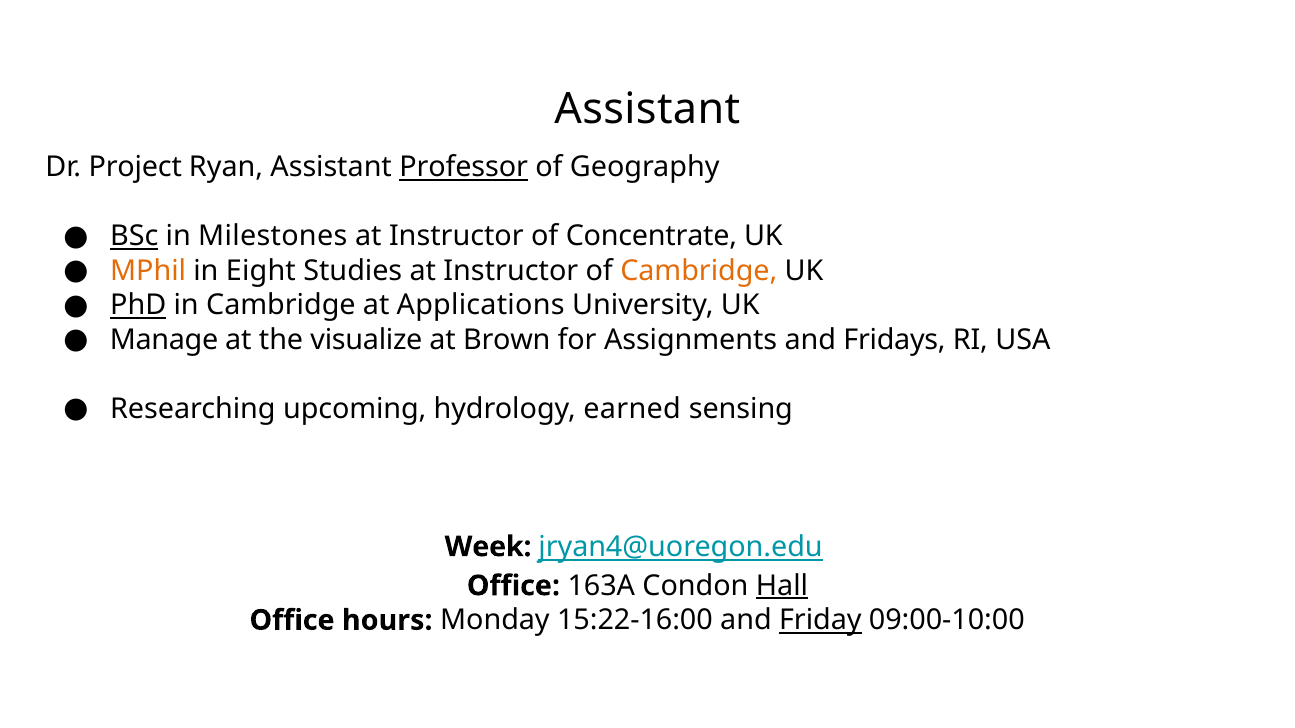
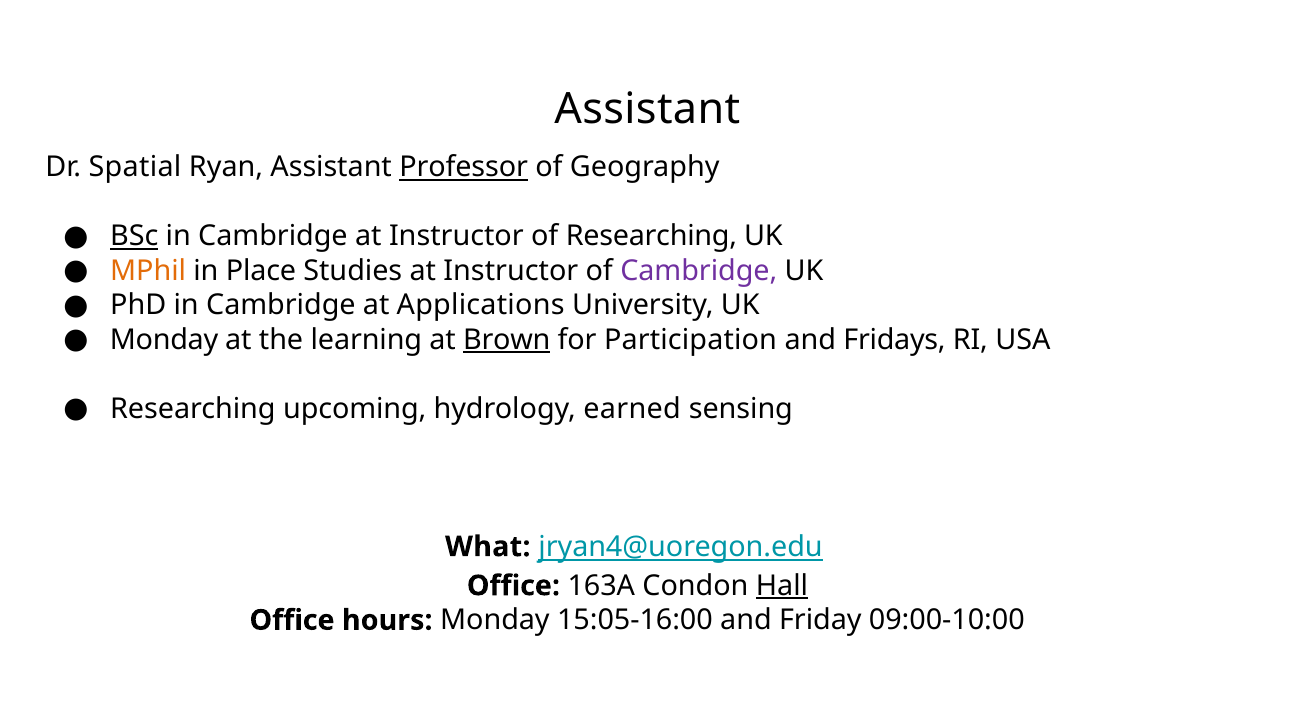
Project: Project -> Spatial
Milestones at (273, 236): Milestones -> Cambridge
of Concentrate: Concentrate -> Researching
Eight: Eight -> Place
Cambridge at (699, 271) colour: orange -> purple
PhD underline: present -> none
Manage at (164, 340): Manage -> Monday
visualize: visualize -> learning
Brown underline: none -> present
Assignments: Assignments -> Participation
Week: Week -> What
15:22-16:00: 15:22-16:00 -> 15:05-16:00
Friday underline: present -> none
